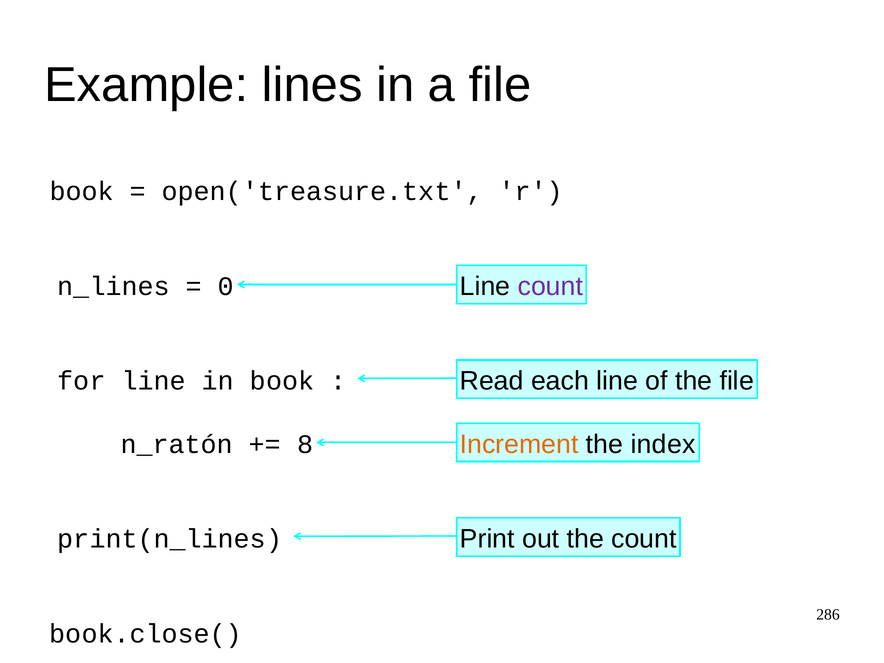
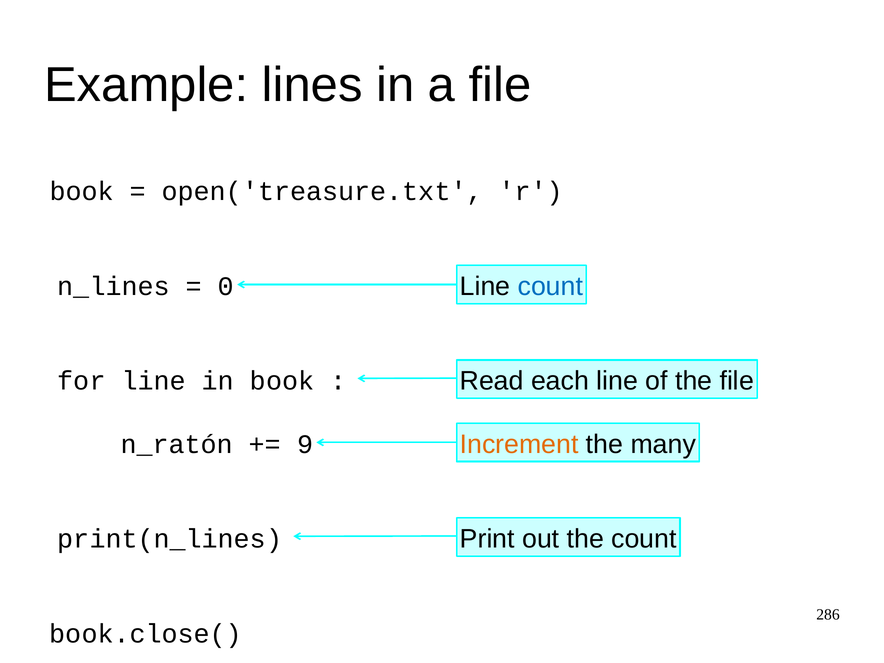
count at (550, 286) colour: purple -> blue
index: index -> many
8: 8 -> 9
